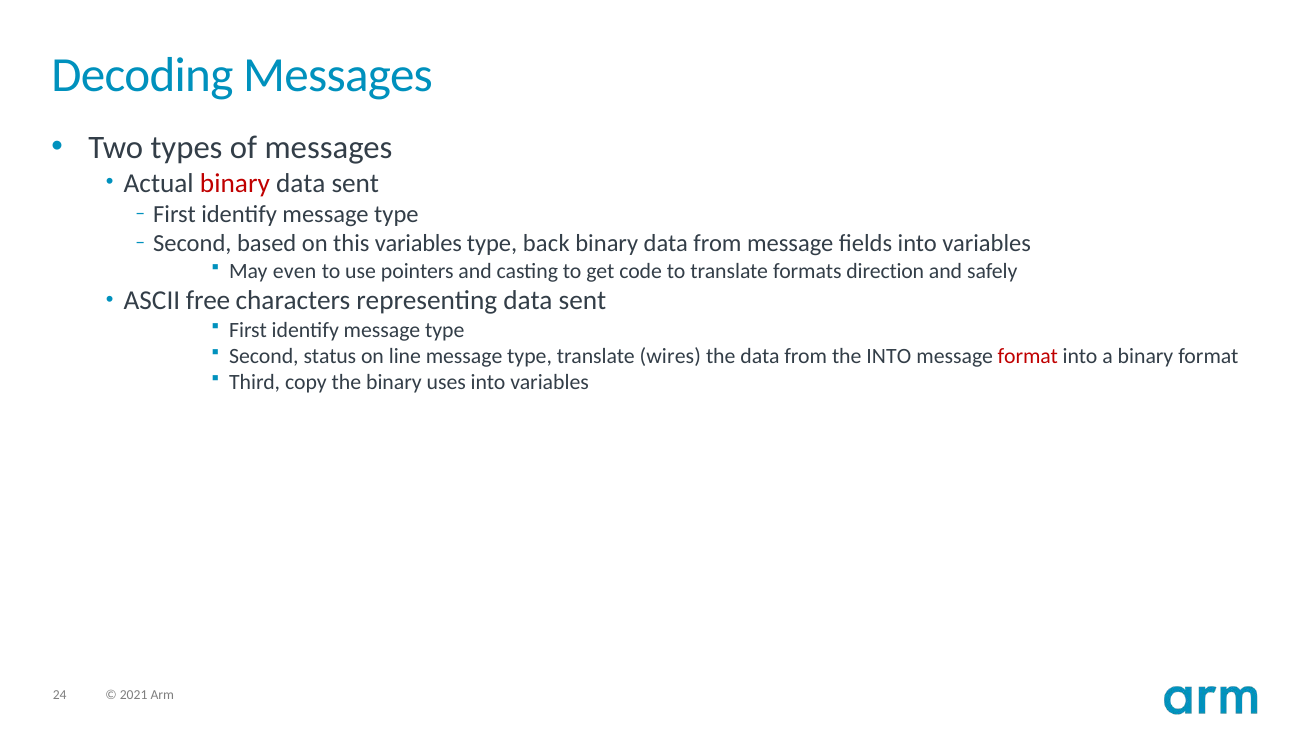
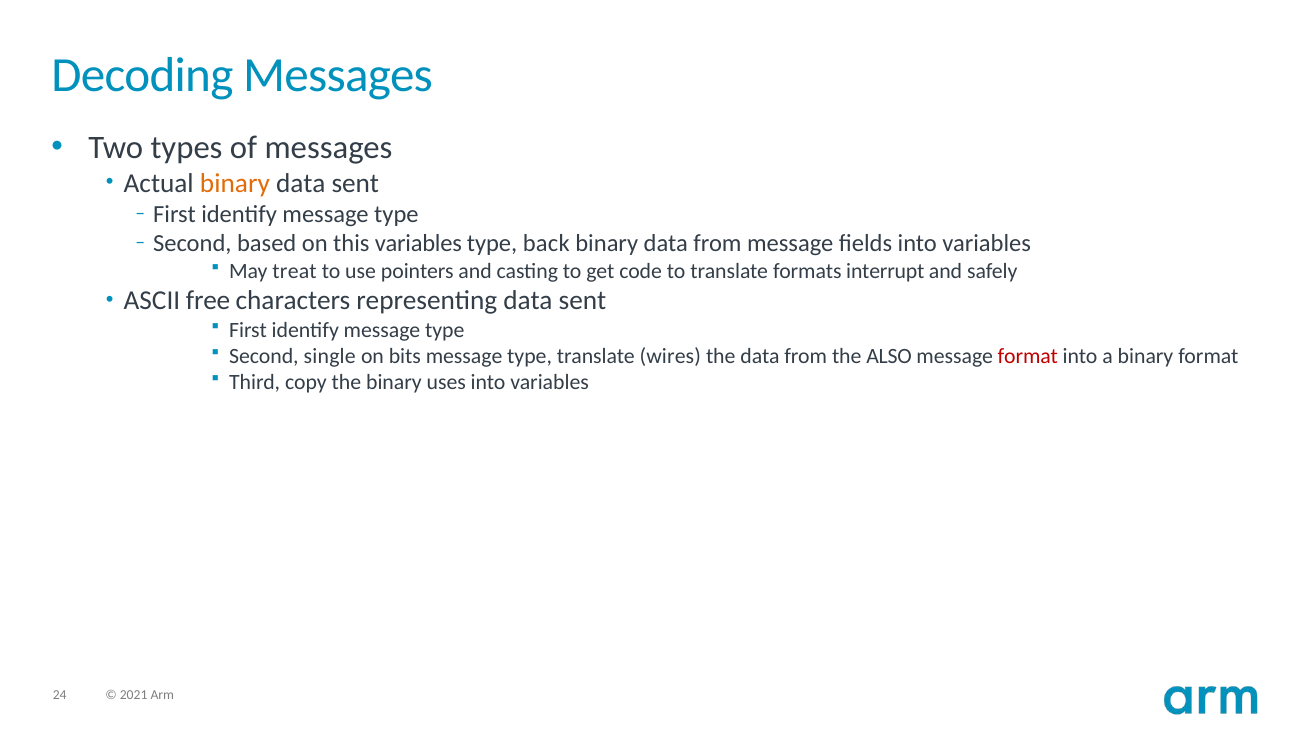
binary at (235, 183) colour: red -> orange
even: even -> treat
direction: direction -> interrupt
status: status -> single
line: line -> bits
the INTO: INTO -> ALSO
